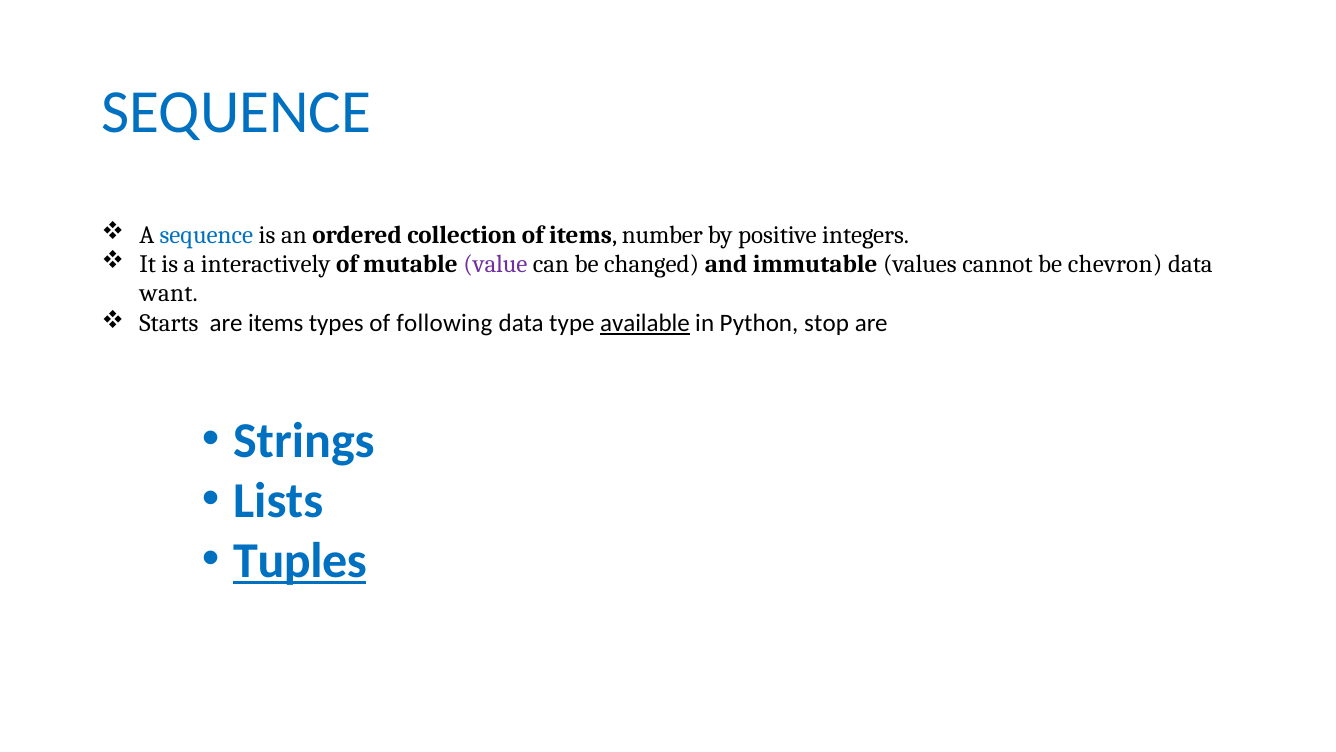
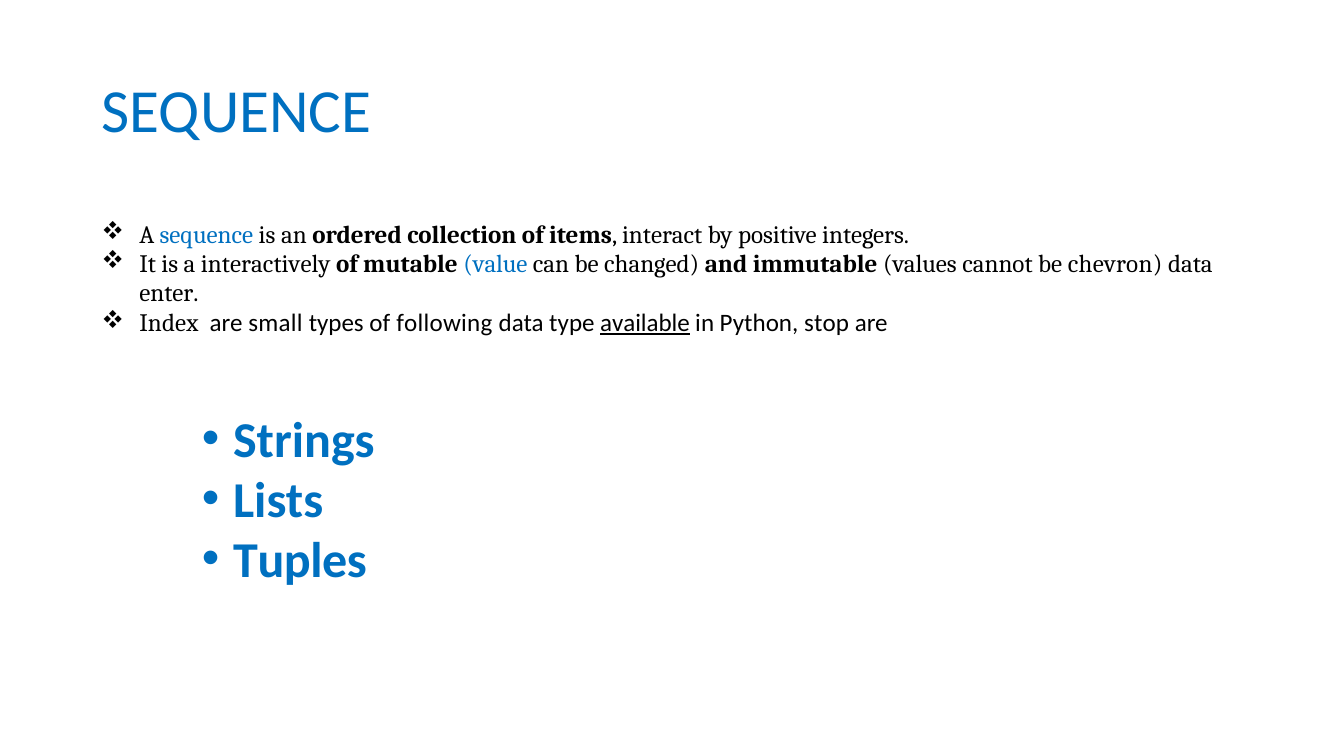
number: number -> interact
value colour: purple -> blue
want: want -> enter
Starts: Starts -> Index
are items: items -> small
Tuples underline: present -> none
